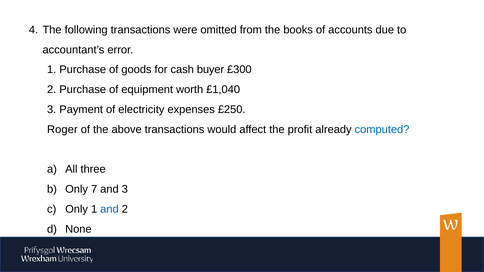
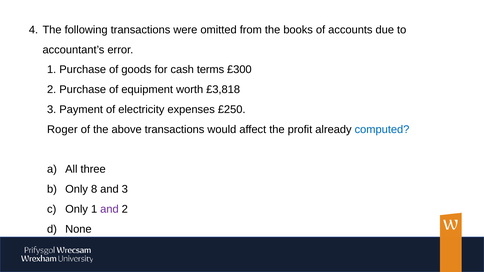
buyer: buyer -> terms
£1,040: £1,040 -> £3,818
7: 7 -> 8
and at (109, 209) colour: blue -> purple
